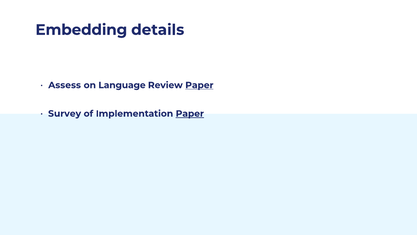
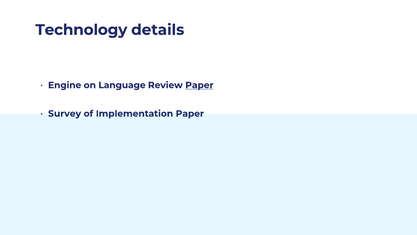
Embedding: Embedding -> Technology
Assess: Assess -> Engine
Paper at (190, 113) underline: present -> none
